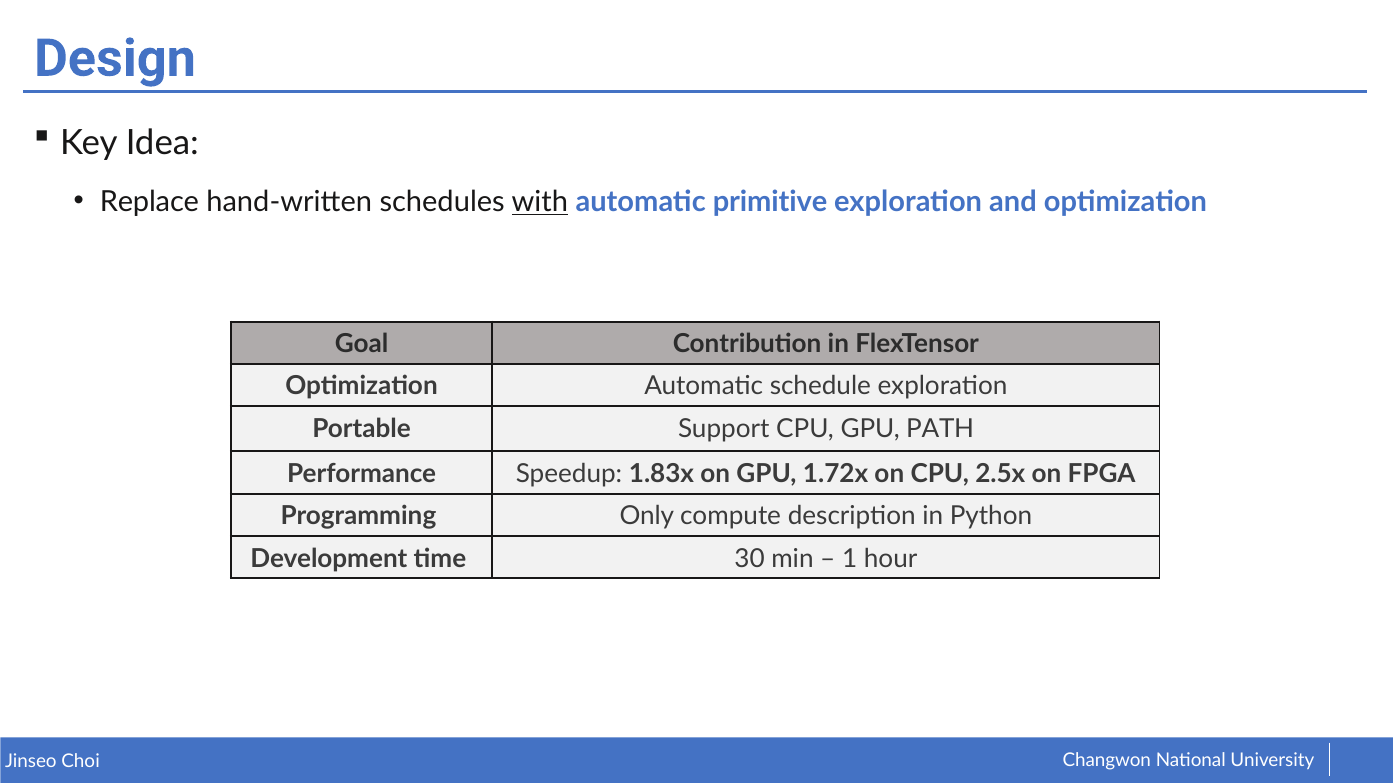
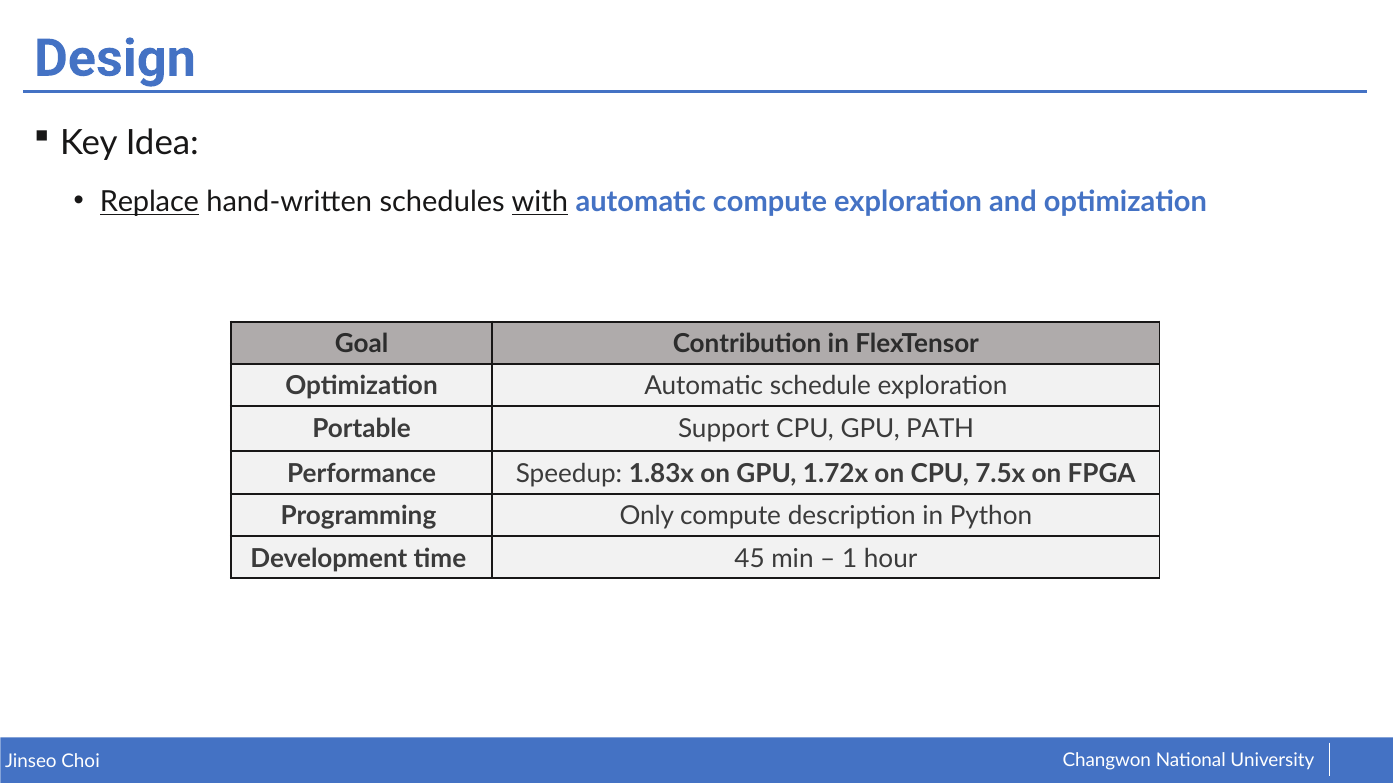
Replace underline: none -> present
automatic primitive: primitive -> compute
2.5x: 2.5x -> 7.5x
30: 30 -> 45
